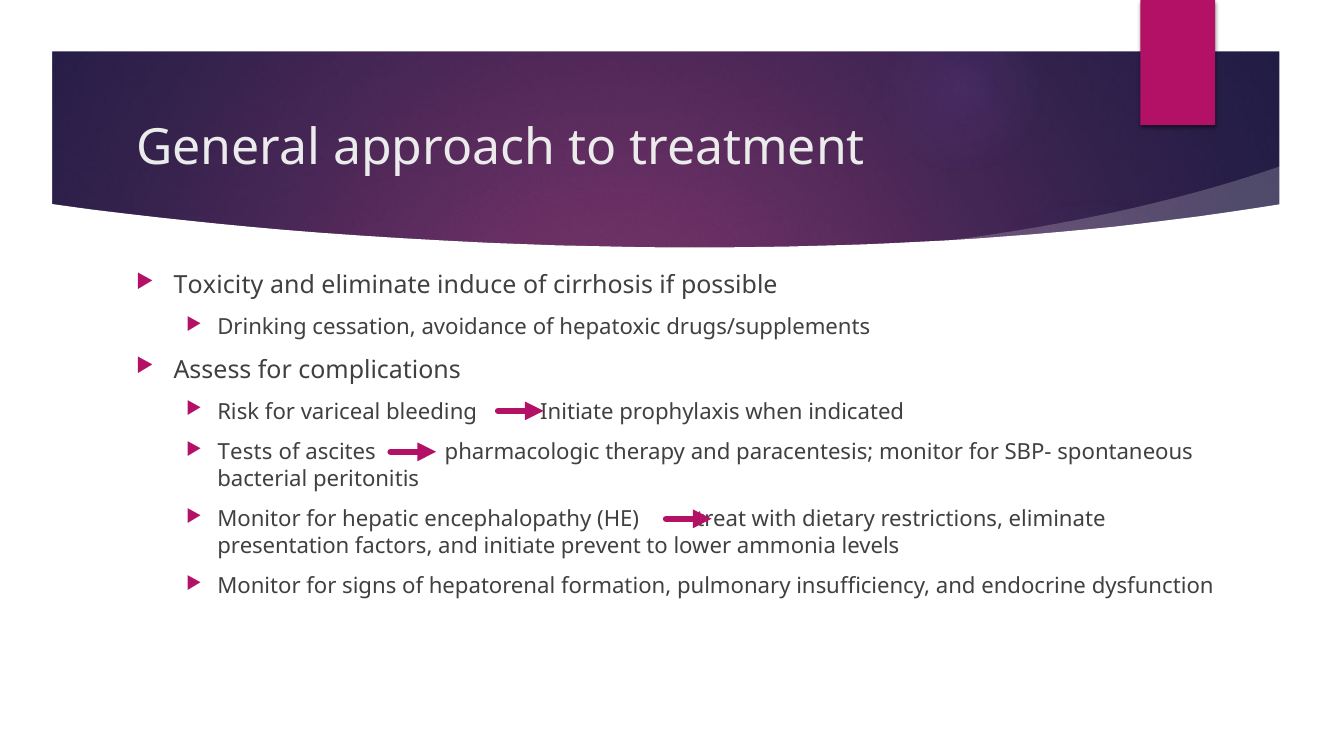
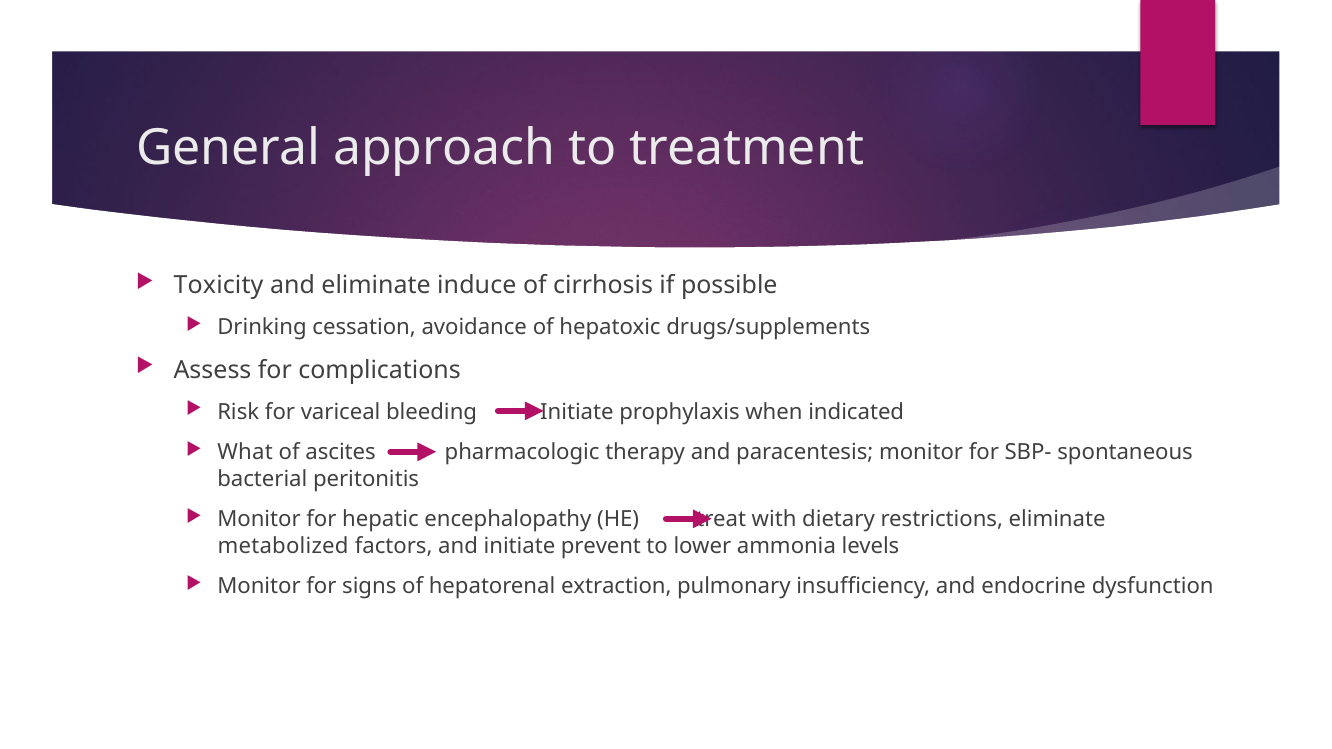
Tests: Tests -> What
presentation: presentation -> metabolized
formation: formation -> extraction
